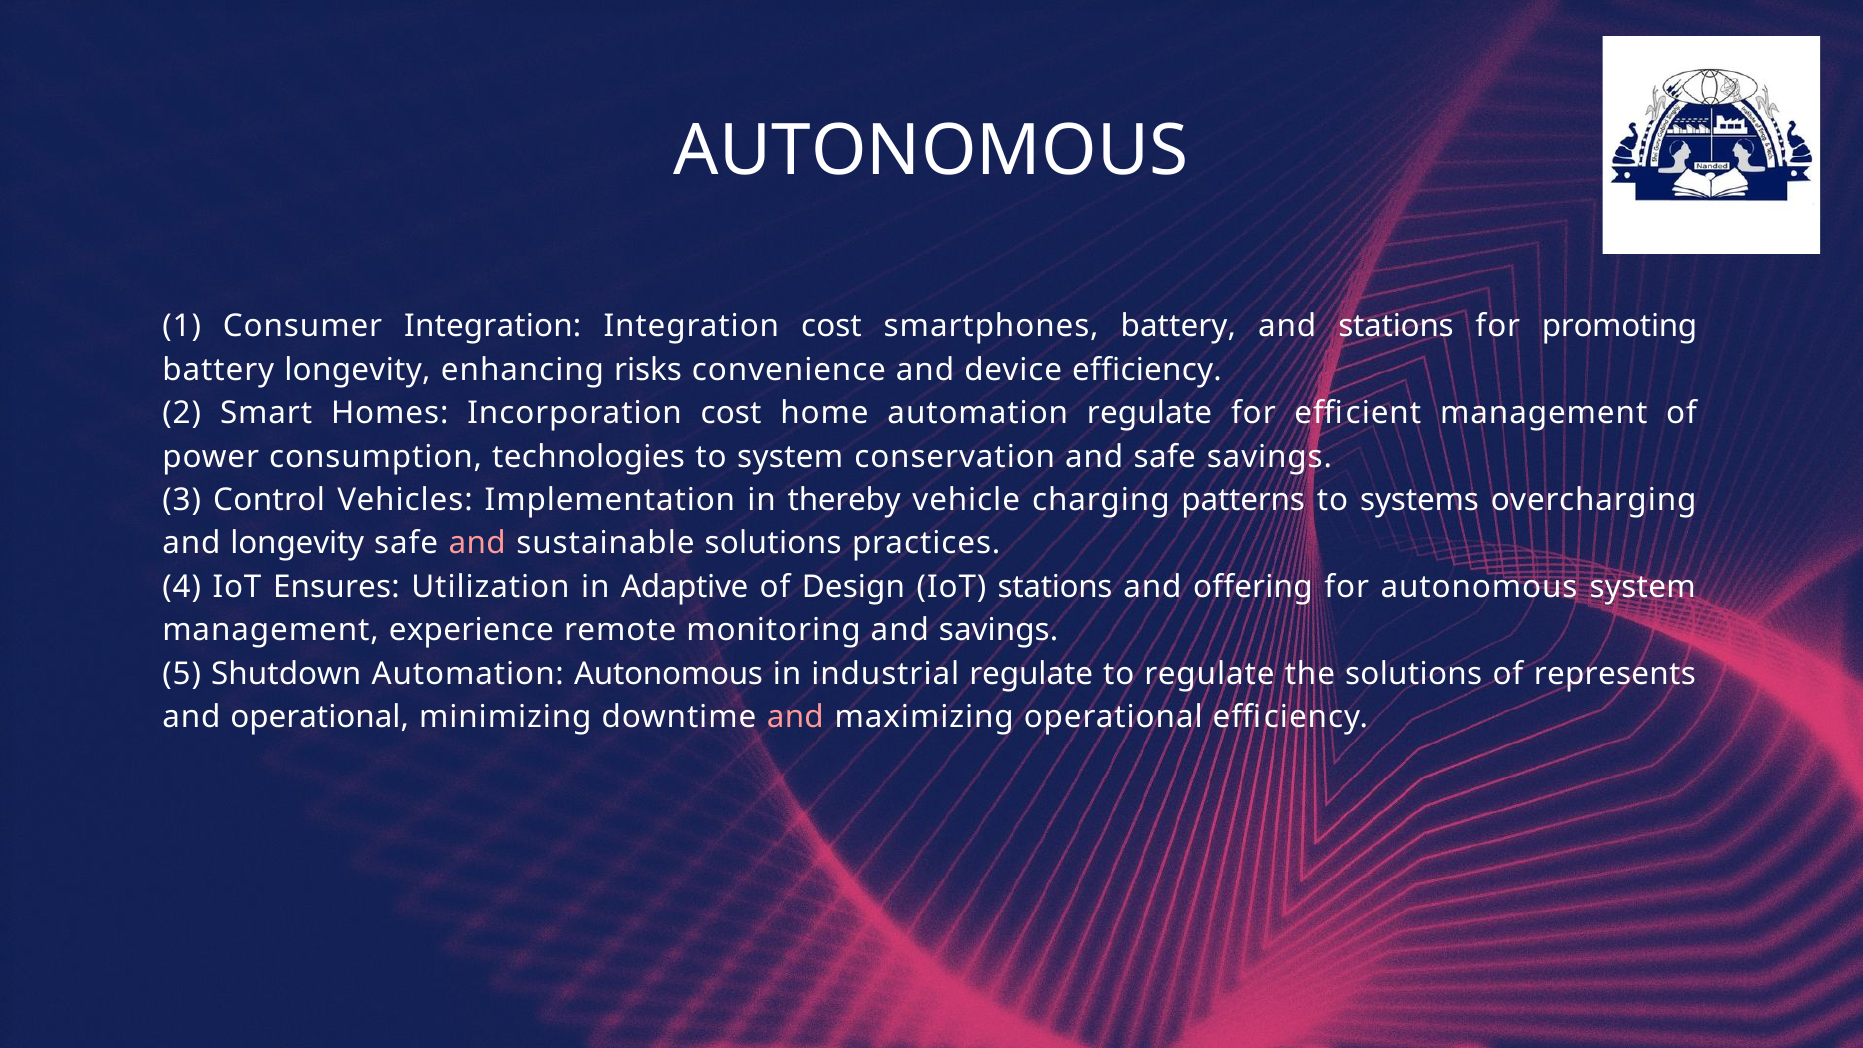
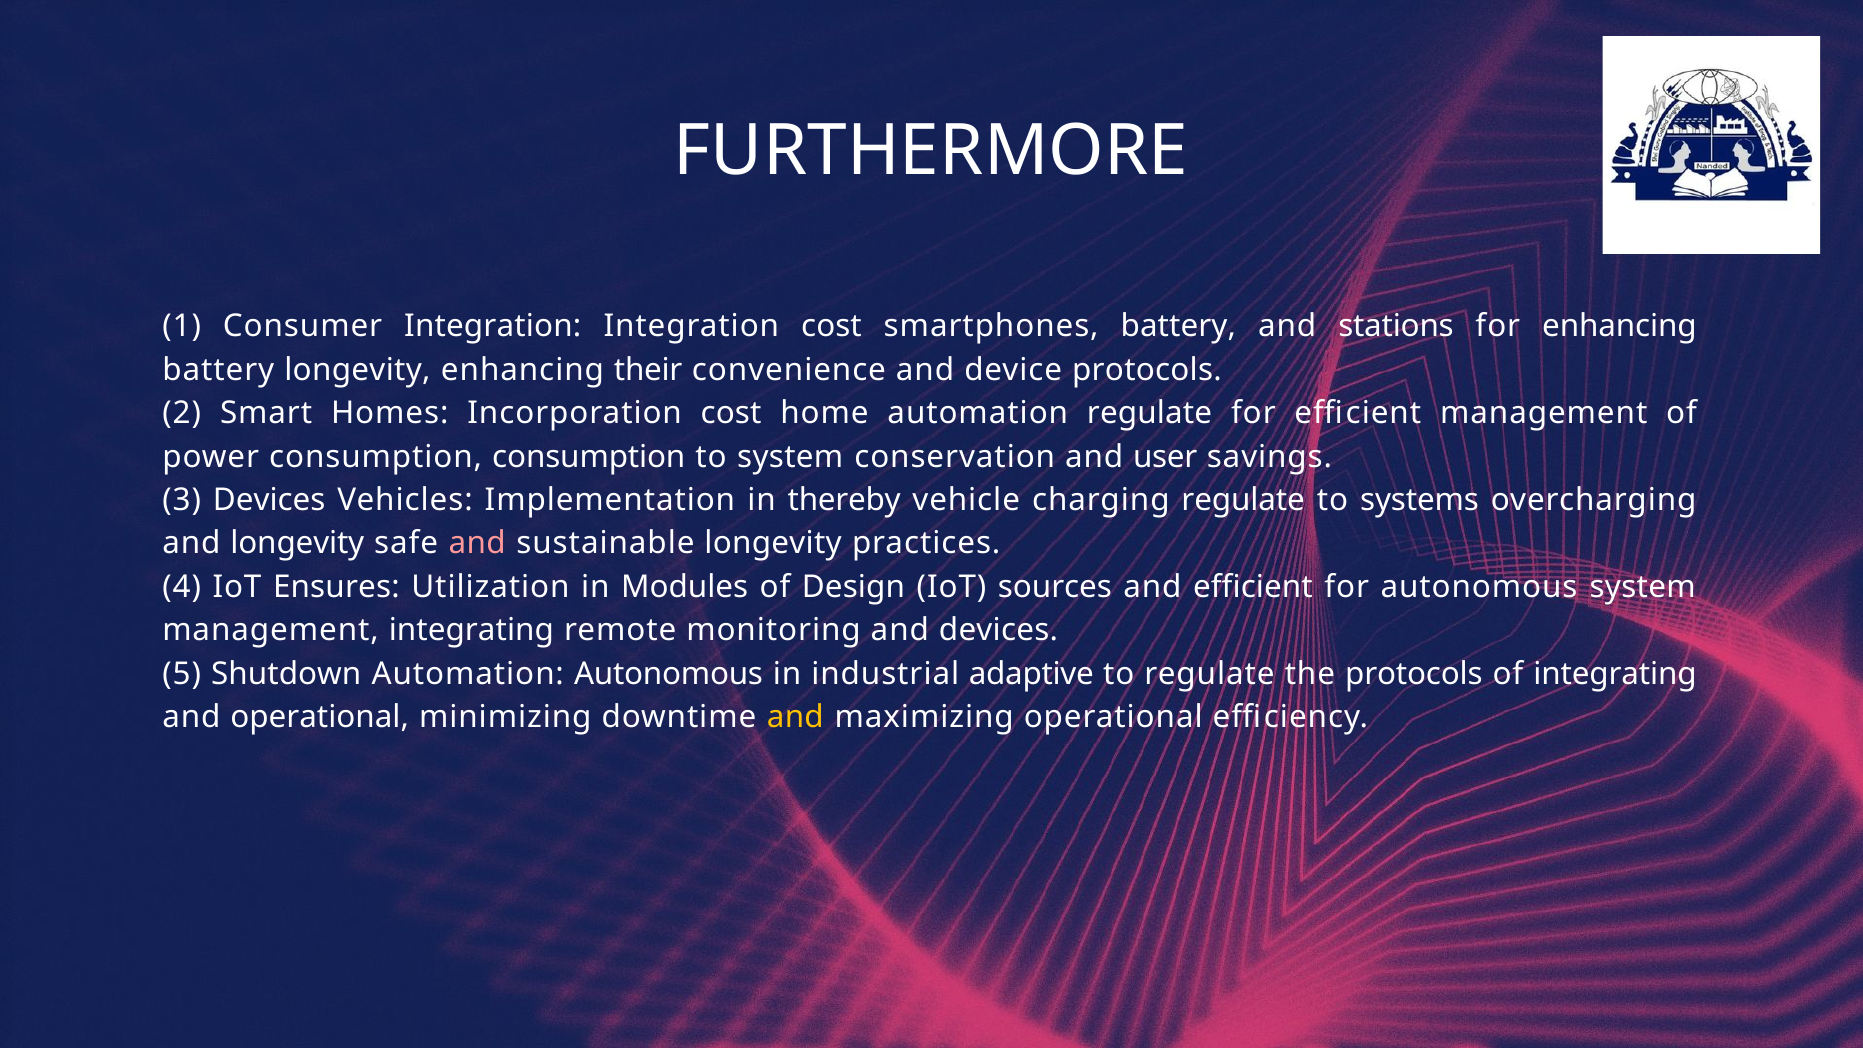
AUTONOMOUS at (931, 151): AUTONOMOUS -> FURTHERMORE
for promoting: promoting -> enhancing
risks: risks -> their
device efficiency: efficiency -> protocols
consumption technologies: technologies -> consumption
and safe: safe -> user
3 Control: Control -> Devices
charging patterns: patterns -> regulate
sustainable solutions: solutions -> longevity
Adaptive: Adaptive -> Modules
IoT stations: stations -> sources
and offering: offering -> efficient
management experience: experience -> integrating
and savings: savings -> devices
industrial regulate: regulate -> adaptive
the solutions: solutions -> protocols
of represents: represents -> integrating
and at (795, 717) colour: pink -> yellow
